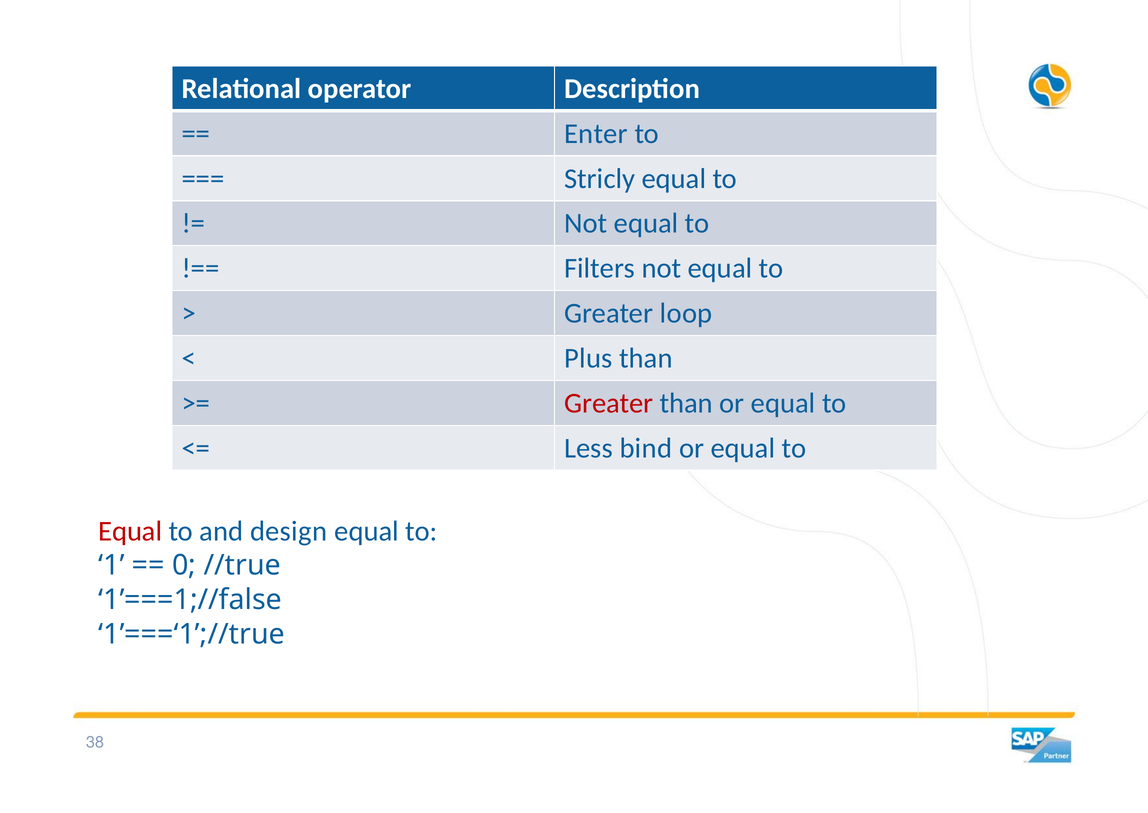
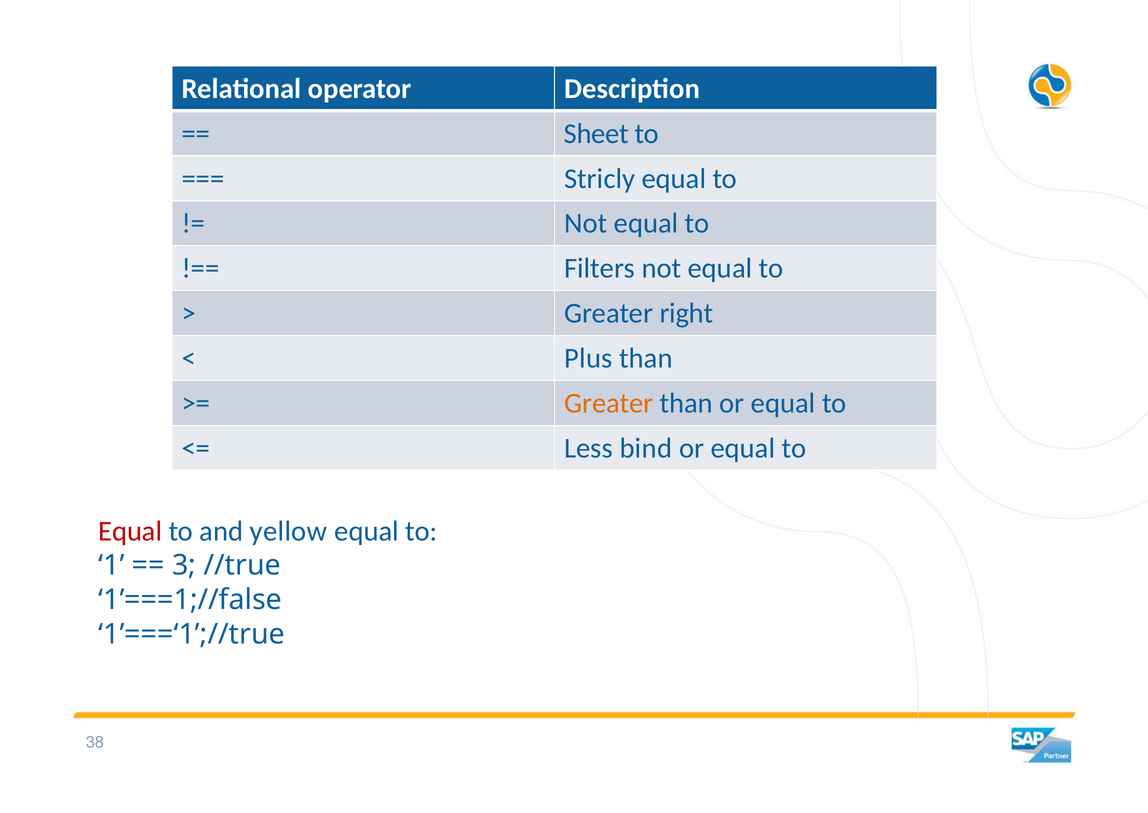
Enter: Enter -> Sheet
loop: loop -> right
Greater at (609, 403) colour: red -> orange
design: design -> yellow
0: 0 -> 3
